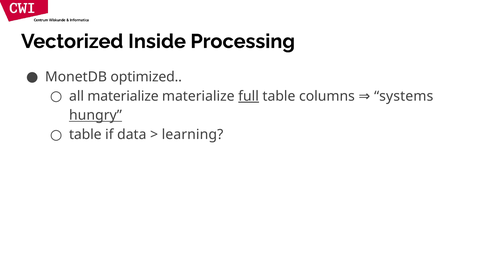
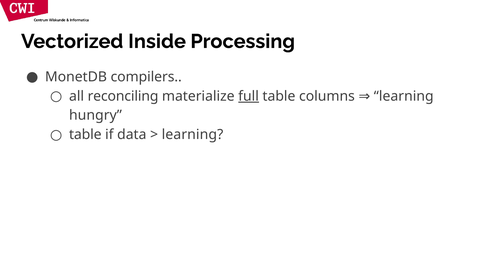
optimized: optimized -> compilers
all materialize: materialize -> reconciling
columns systems: systems -> learning
hungry underline: present -> none
